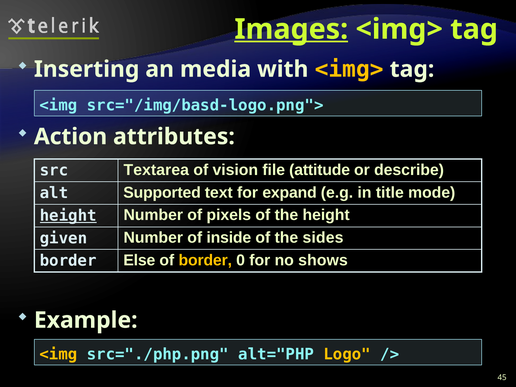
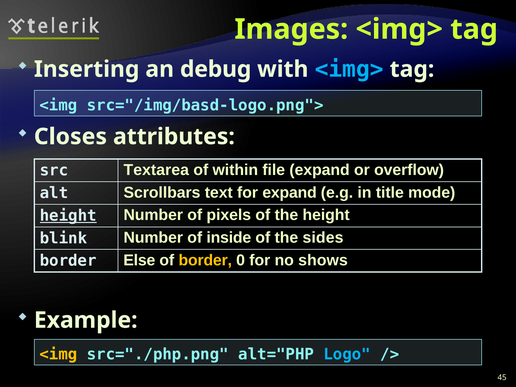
Images underline: present -> none
media: media -> debug
<img> at (349, 69) colour: yellow -> light blue
Action: Action -> Closes
vision: vision -> within
file attitude: attitude -> expand
describe: describe -> overflow
Supported: Supported -> Scrollbars
given: given -> blink
Logo colour: yellow -> light blue
